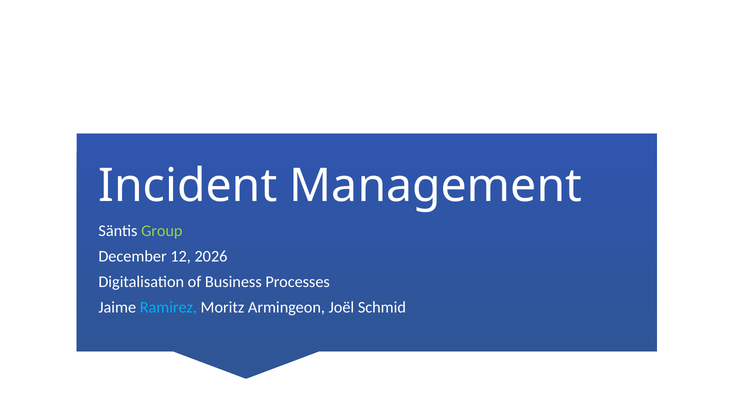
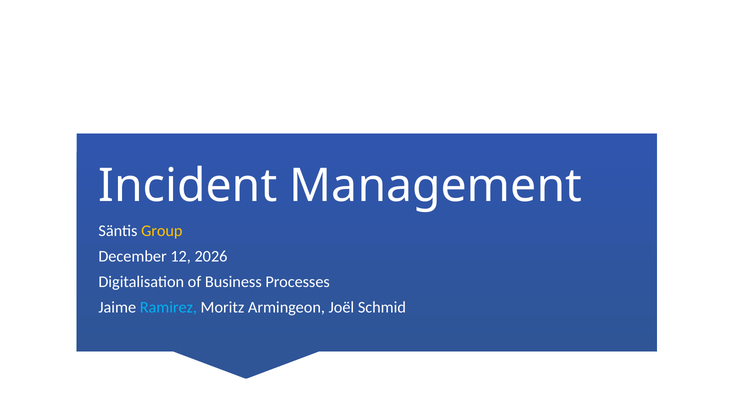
Group colour: light green -> yellow
